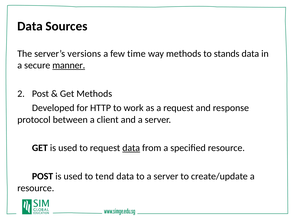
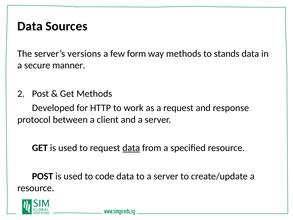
time: time -> form
manner underline: present -> none
tend: tend -> code
